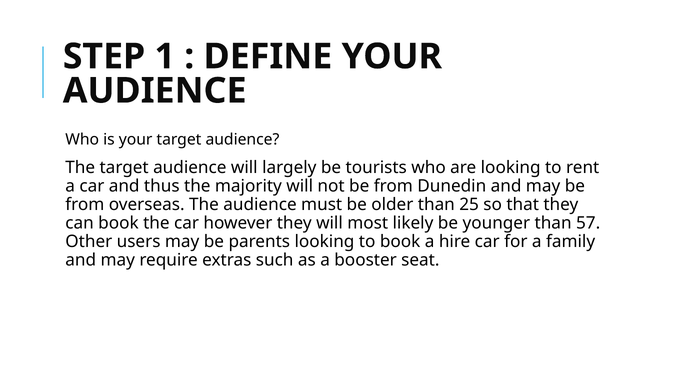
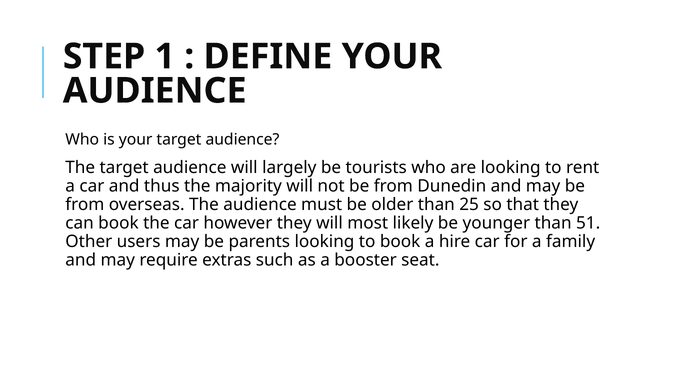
57: 57 -> 51
